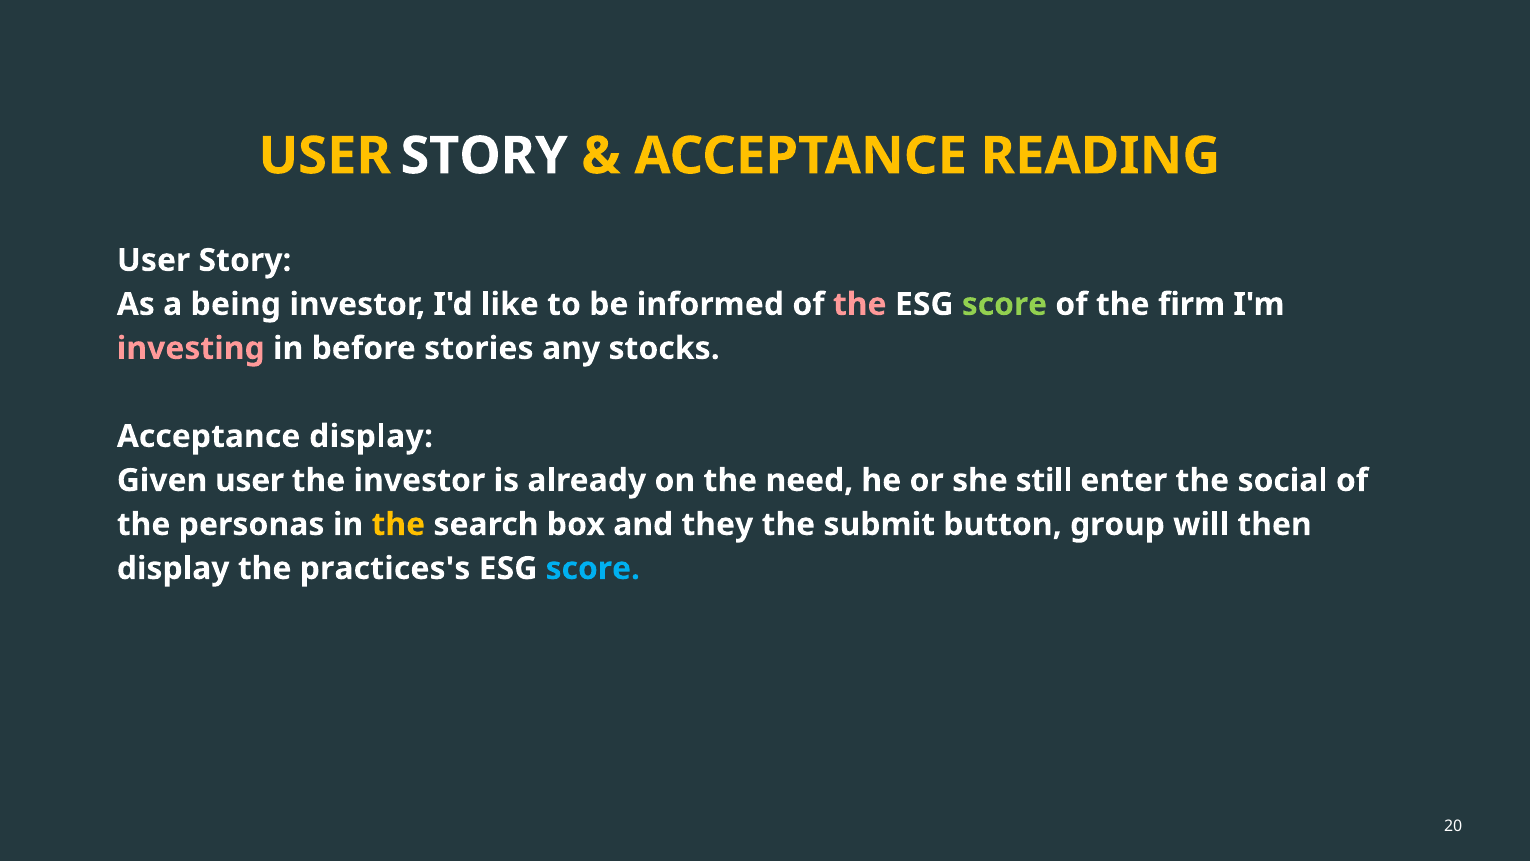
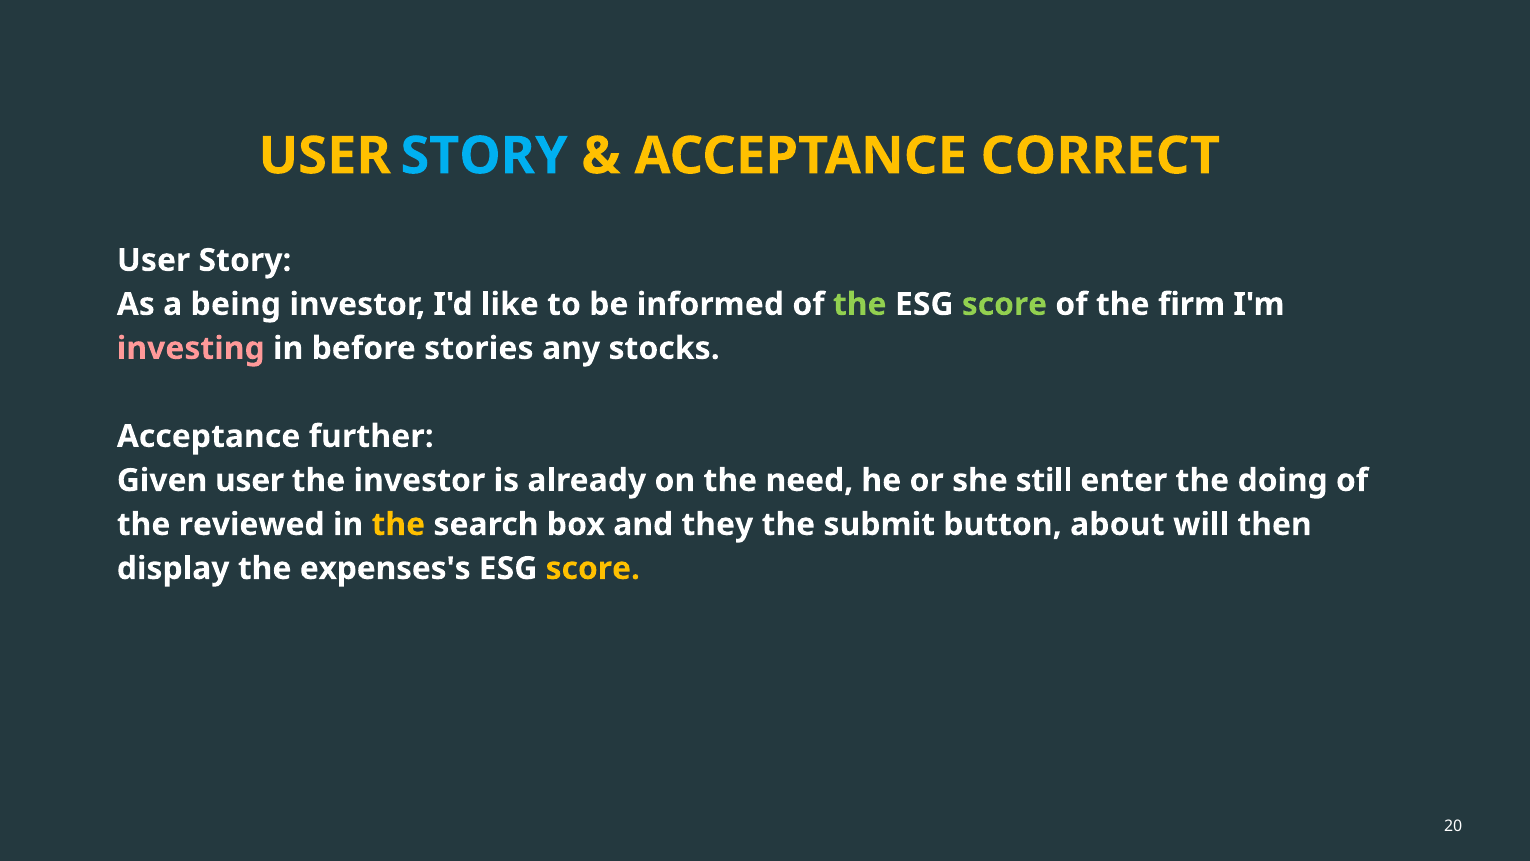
STORY at (484, 156) colour: white -> light blue
READING: READING -> CORRECT
the at (860, 304) colour: pink -> light green
Acceptance display: display -> further
social: social -> doing
personas: personas -> reviewed
group: group -> about
practices's: practices's -> expenses's
score at (593, 568) colour: light blue -> yellow
